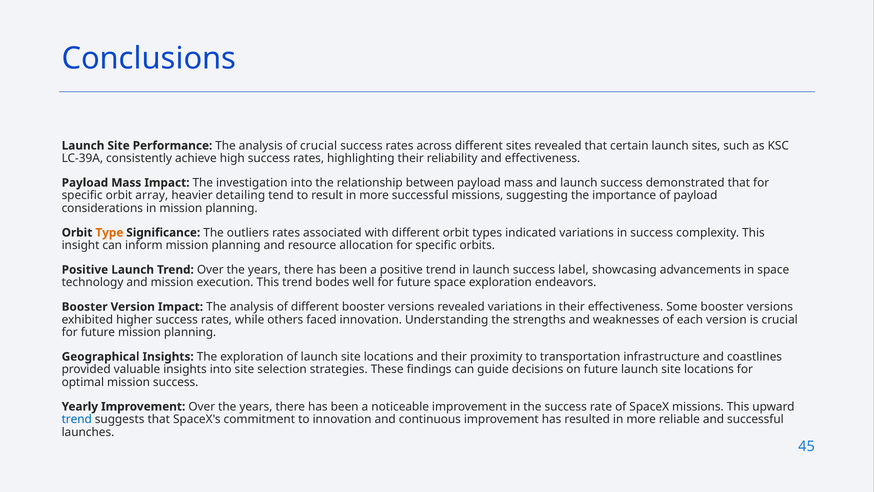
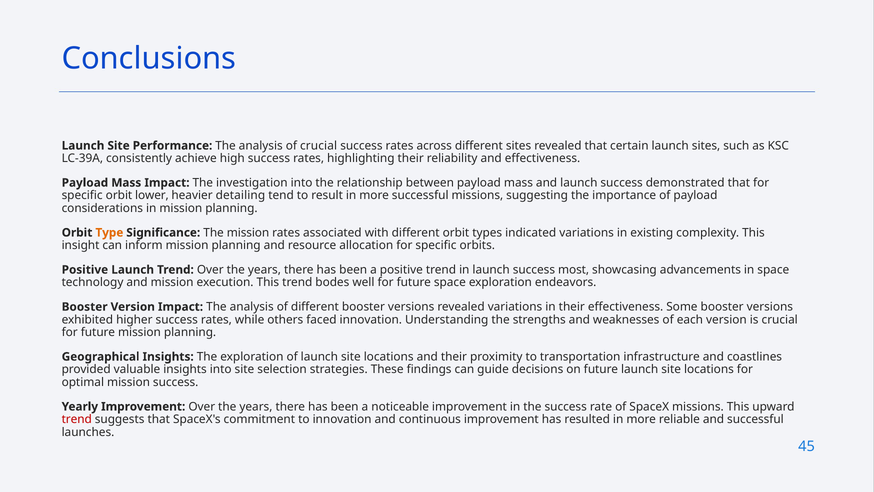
array: array -> lower
The outliers: outliers -> mission
in success: success -> existing
label: label -> most
trend at (77, 419) colour: blue -> red
